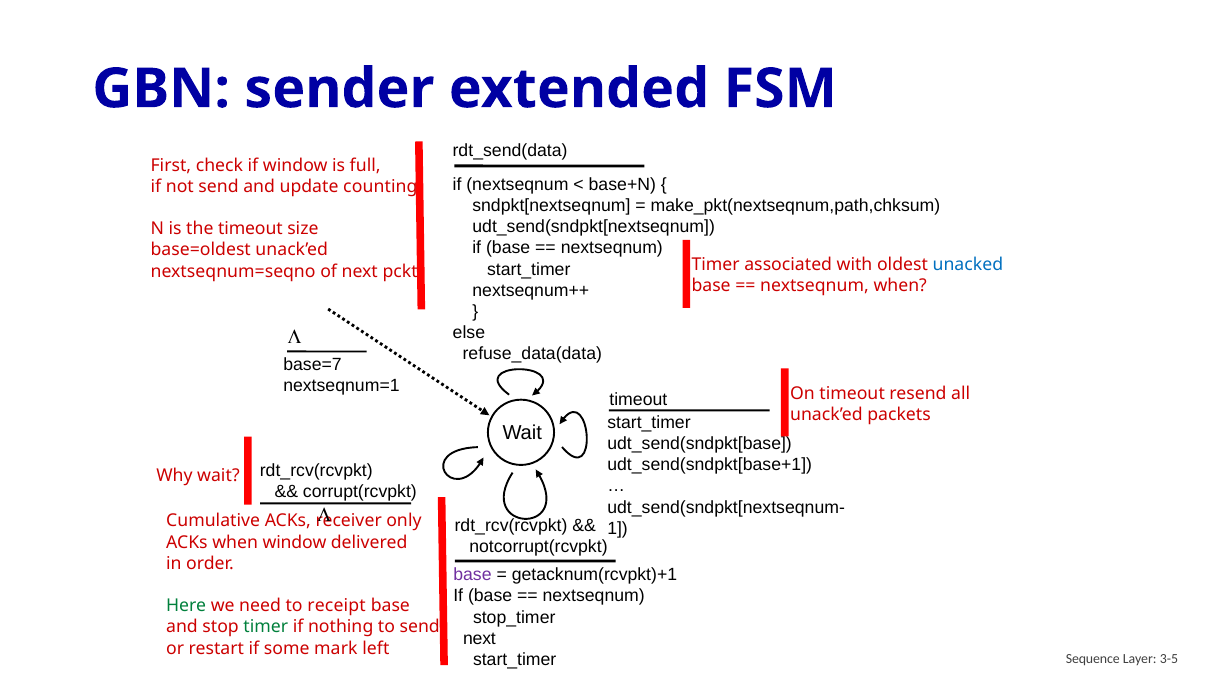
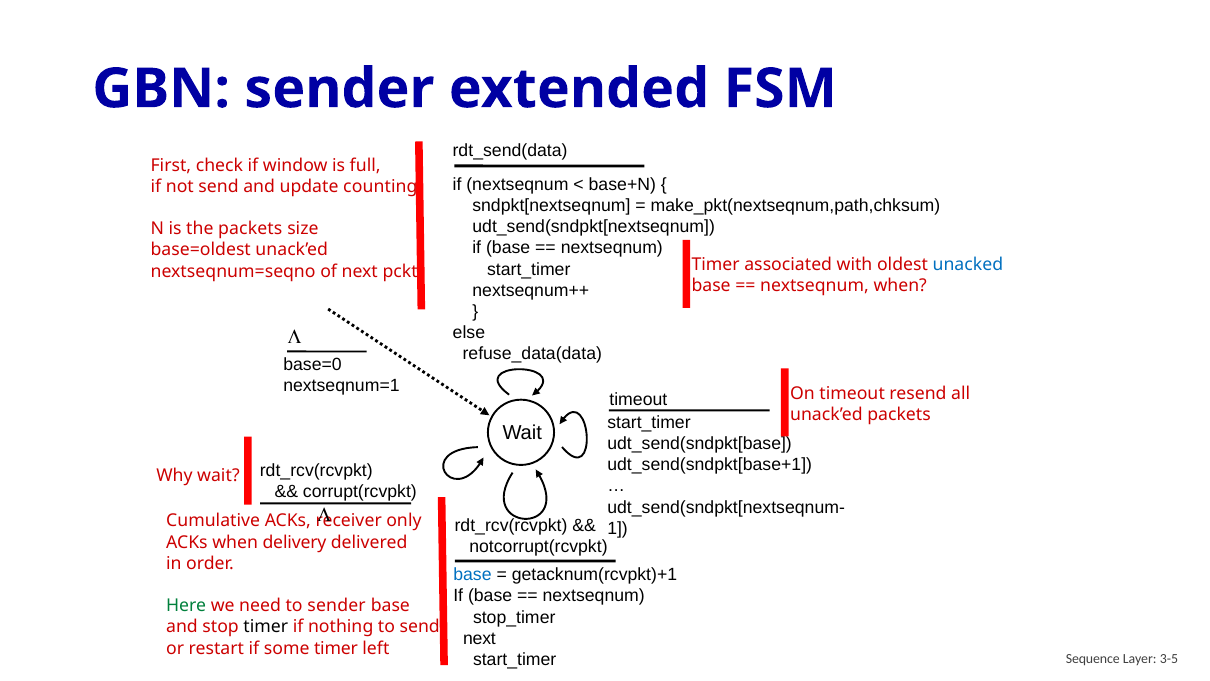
the timeout: timeout -> packets
base=7: base=7 -> base=0
when window: window -> delivery
base at (472, 575) colour: purple -> blue
to receipt: receipt -> sender
timer at (266, 627) colour: green -> black
some mark: mark -> timer
